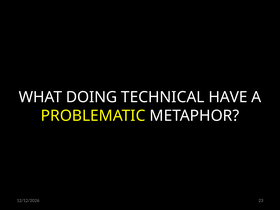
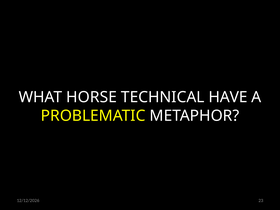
DOING: DOING -> HORSE
